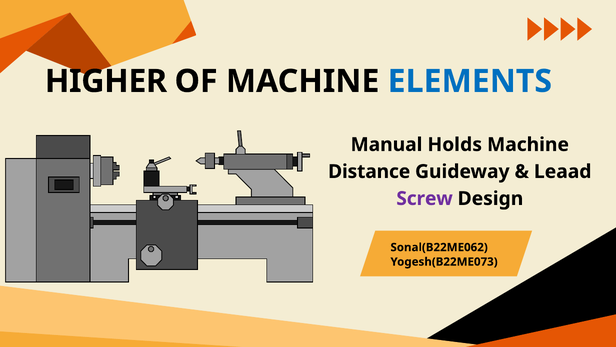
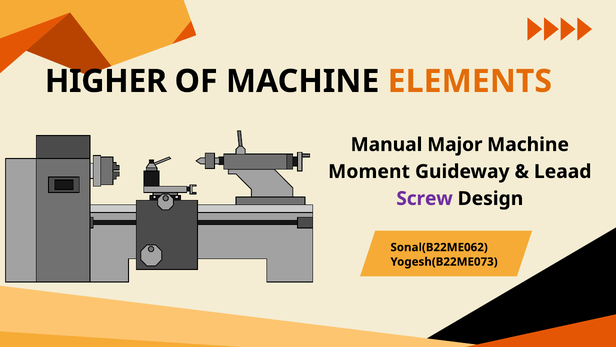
ELEMENTS colour: blue -> orange
Holds: Holds -> Major
Distance: Distance -> Moment
